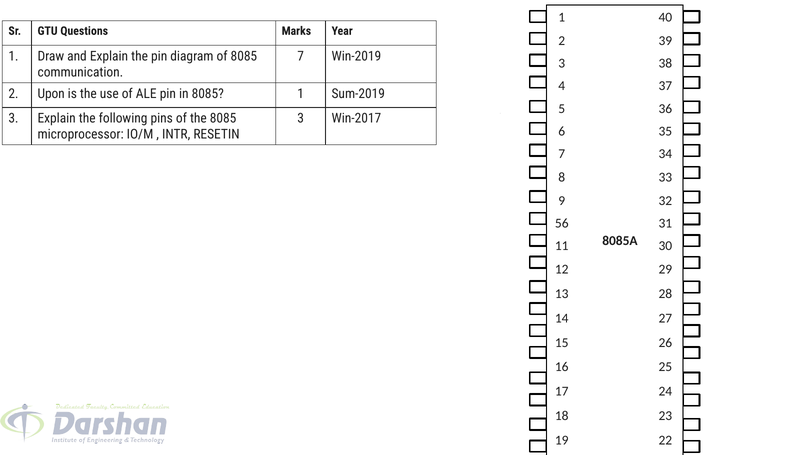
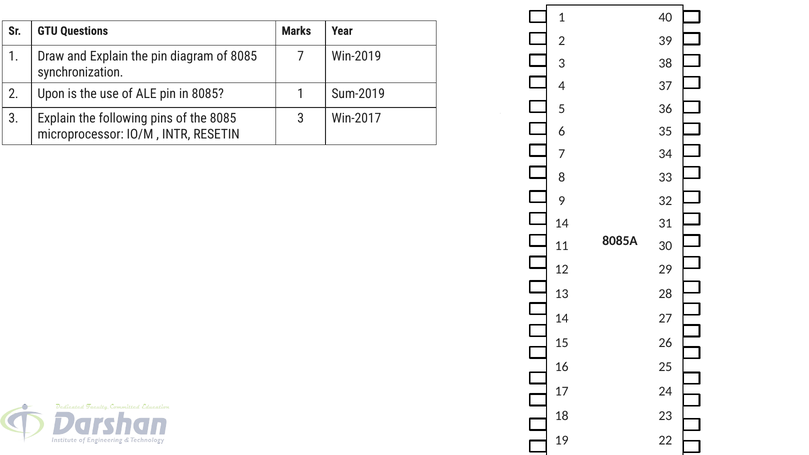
communication: communication -> synchronization
56 at (562, 223): 56 -> 14
